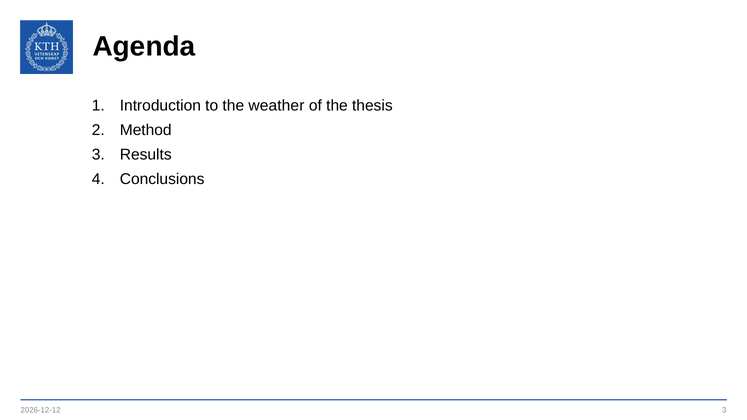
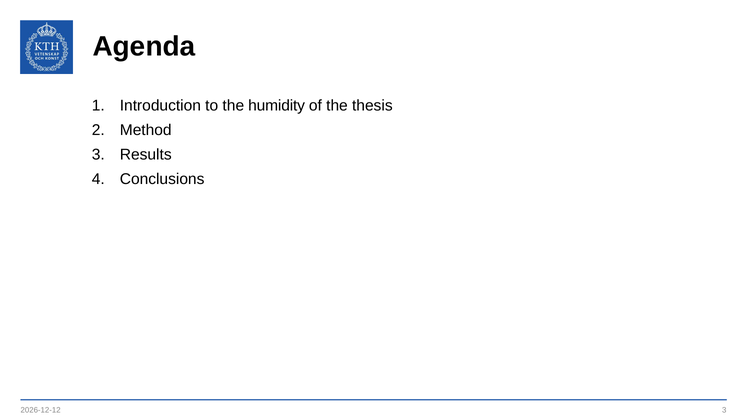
weather: weather -> humidity
